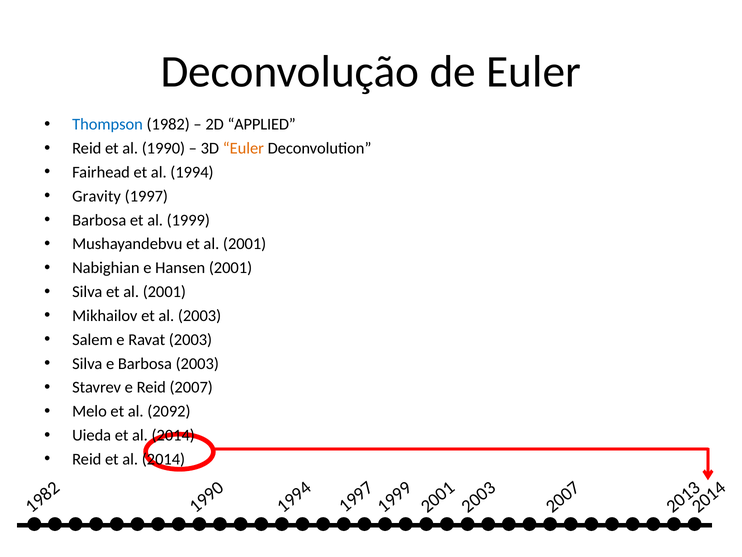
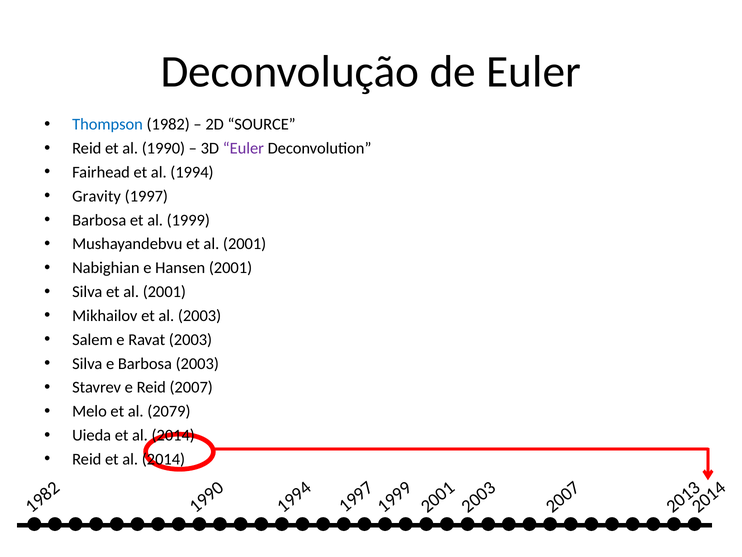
APPLIED: APPLIED -> SOURCE
Euler at (243, 148) colour: orange -> purple
2092: 2092 -> 2079
